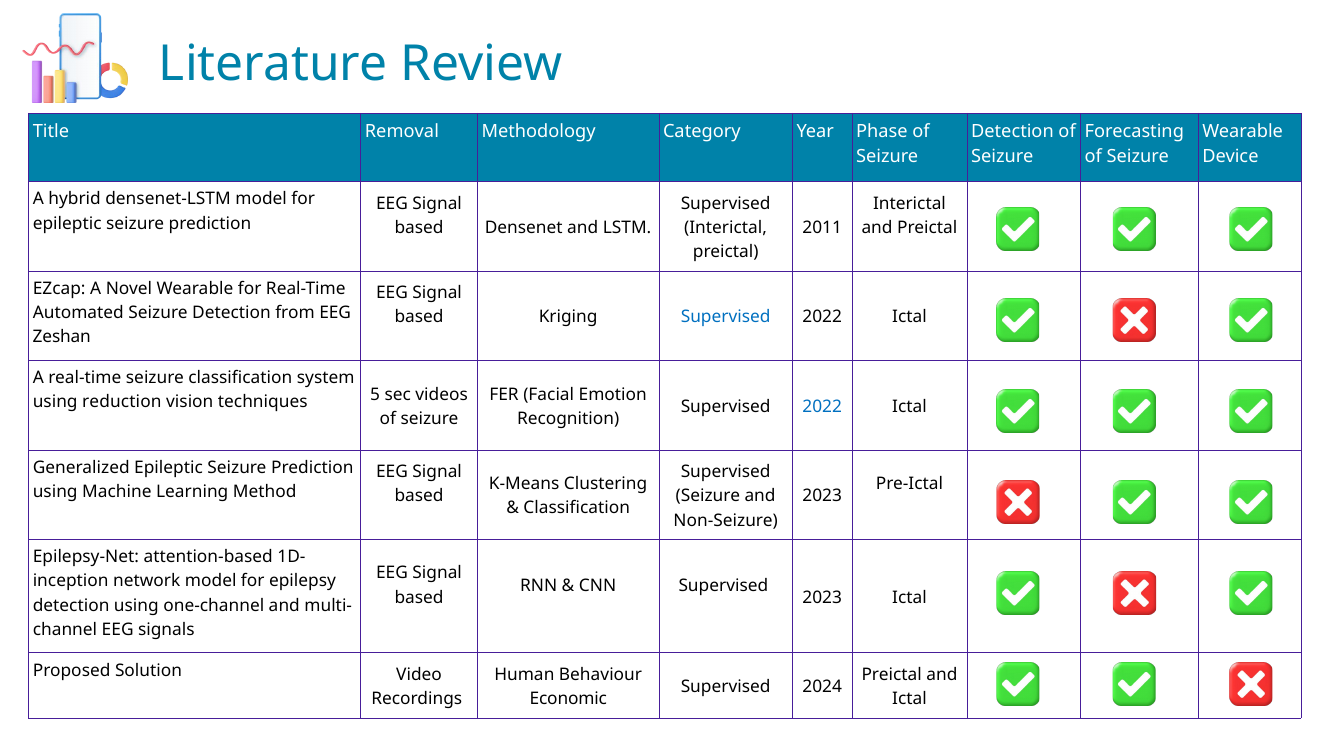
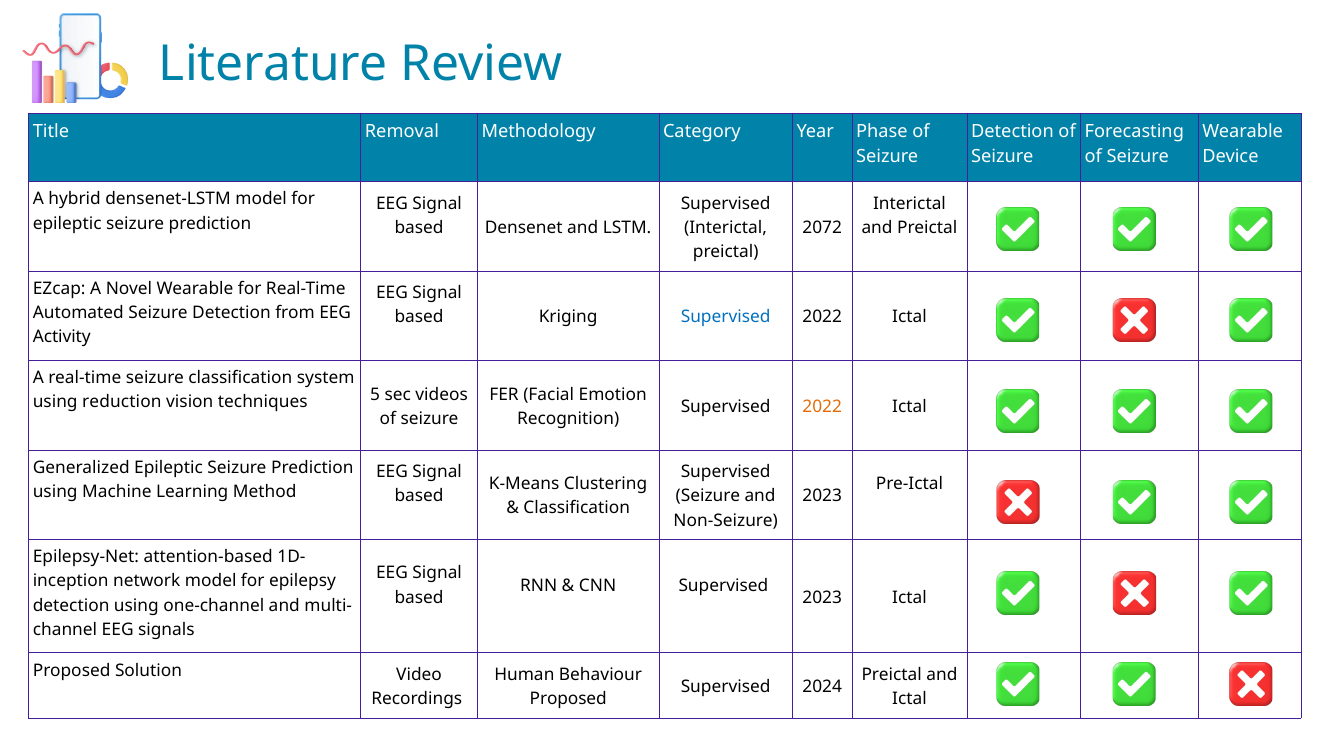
2011: 2011 -> 2072
Zeshan: Zeshan -> Activity
2022 at (822, 407) colour: blue -> orange
Economic at (568, 699): Economic -> Proposed
